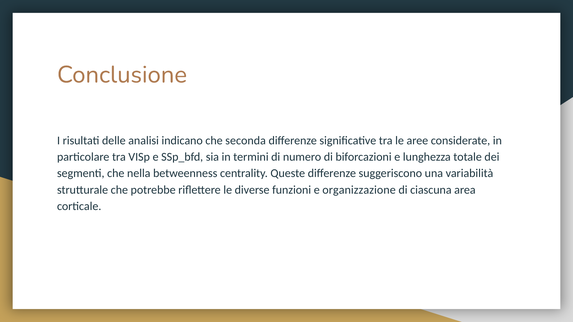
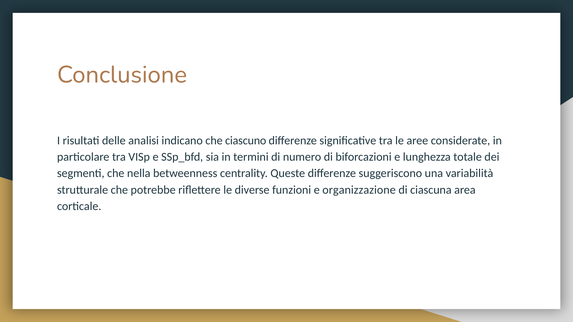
seconda: seconda -> ciascuno
